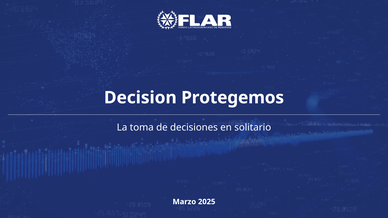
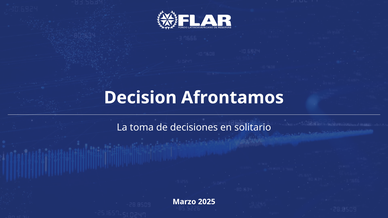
Protegemos: Protegemos -> Afrontamos
